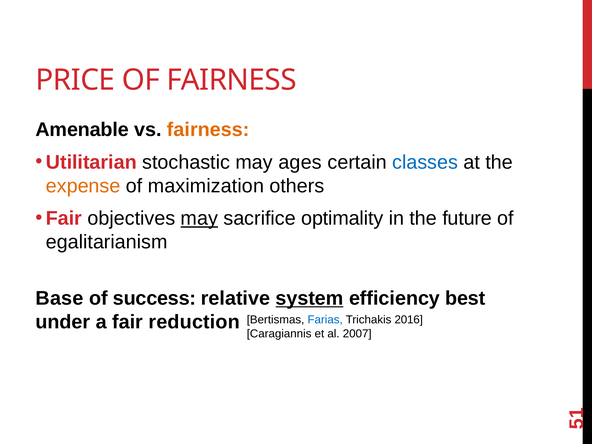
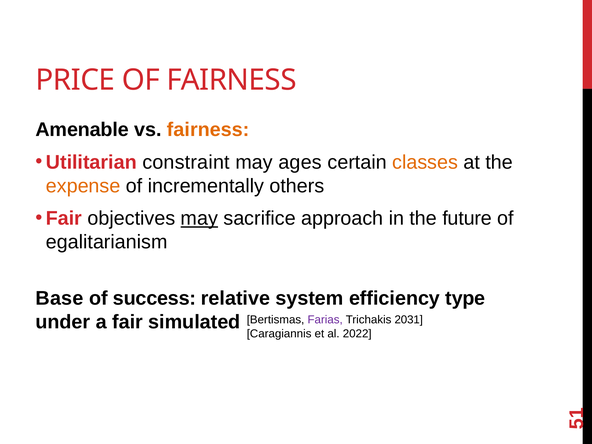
stochastic: stochastic -> constraint
classes colour: blue -> orange
maximization: maximization -> incrementally
optimality: optimality -> approach
system underline: present -> none
best: best -> type
reduction: reduction -> simulated
Farias colour: blue -> purple
2016: 2016 -> 2031
2007: 2007 -> 2022
